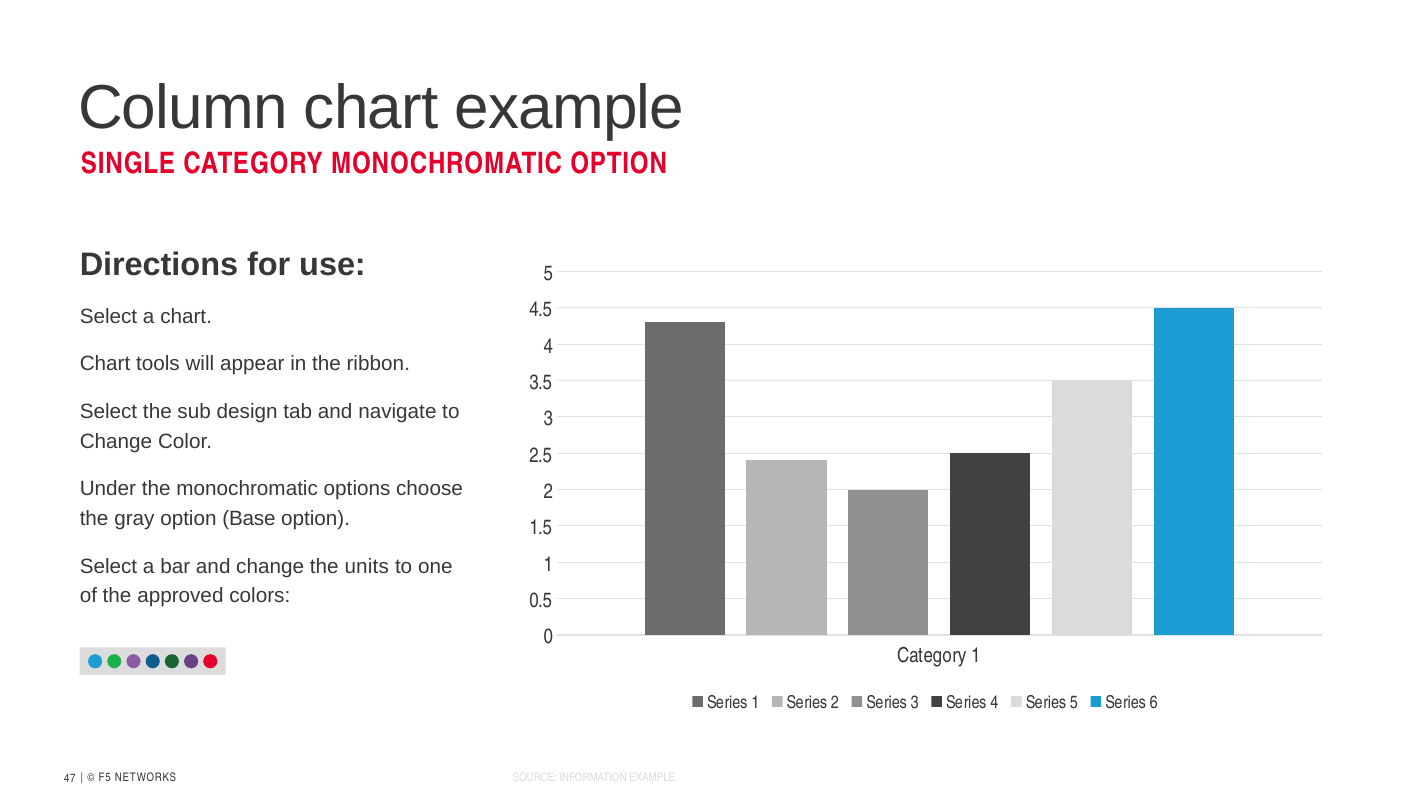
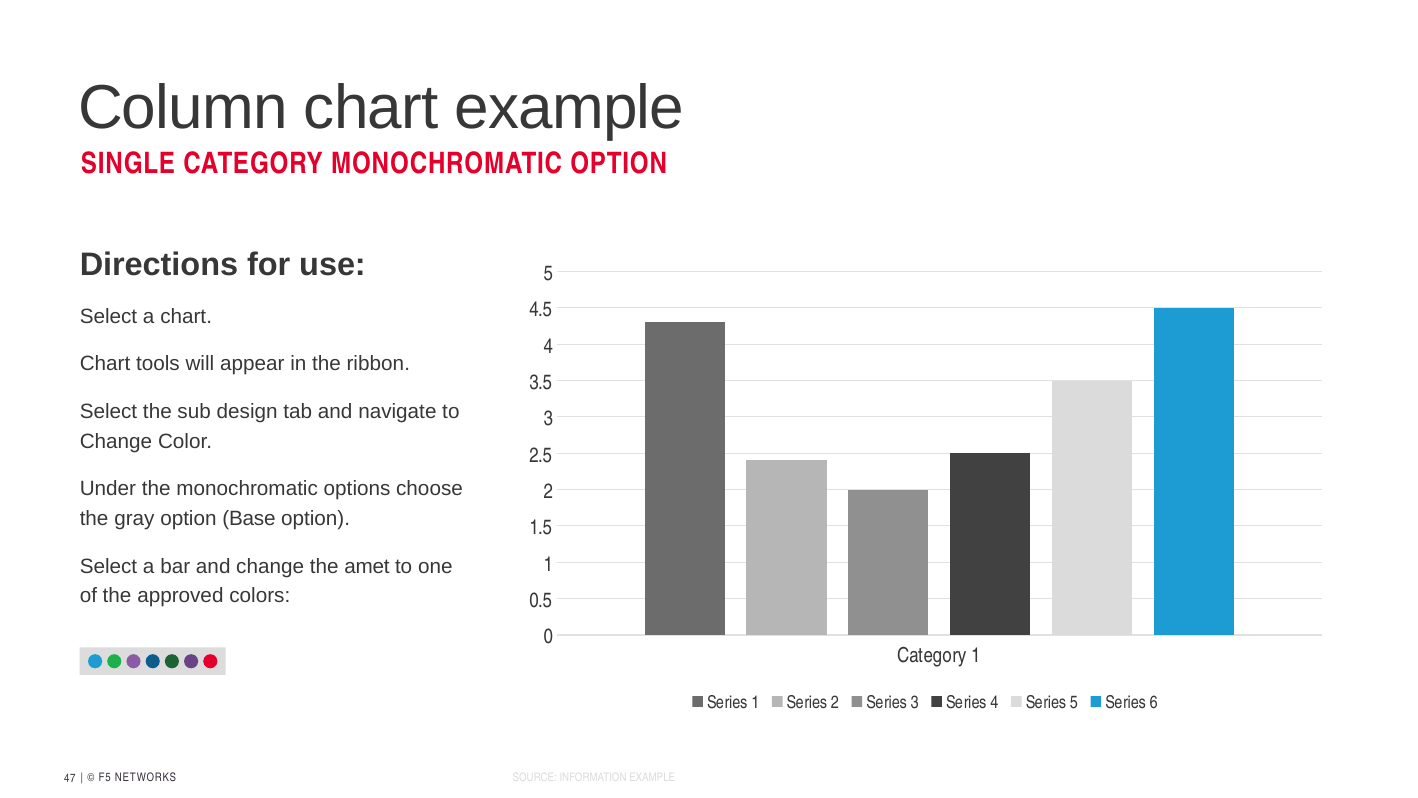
units: units -> amet
